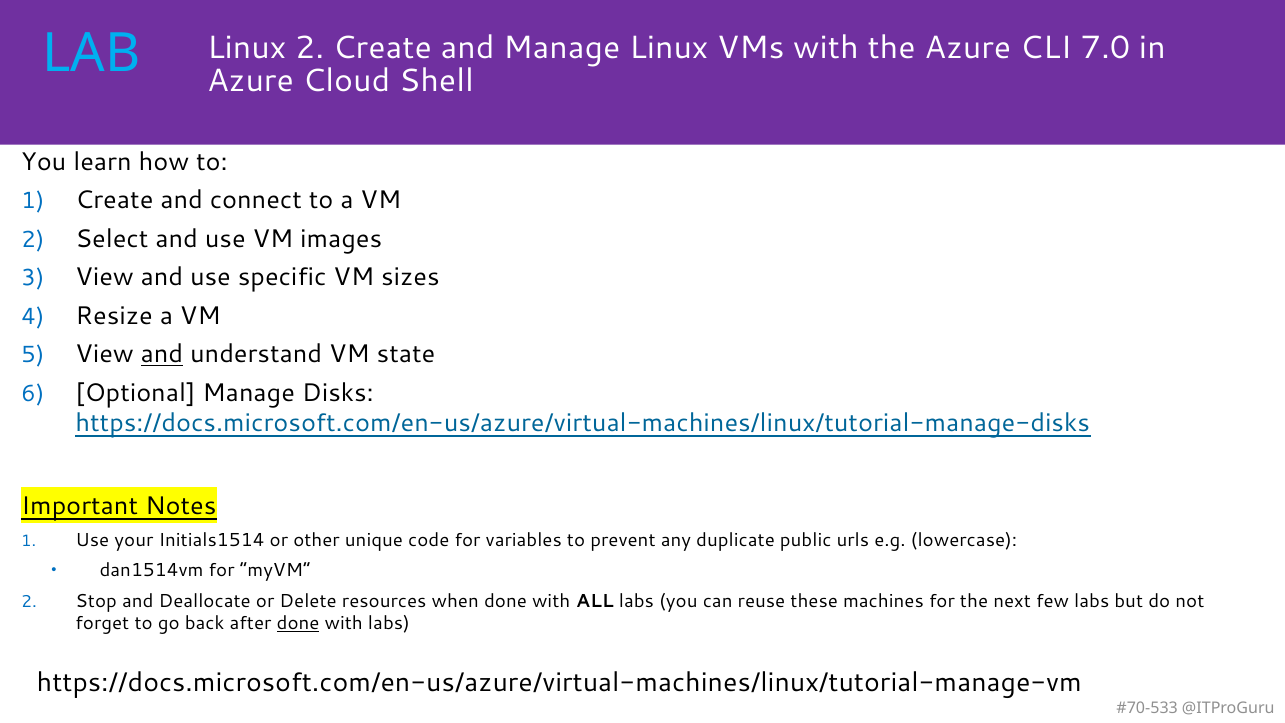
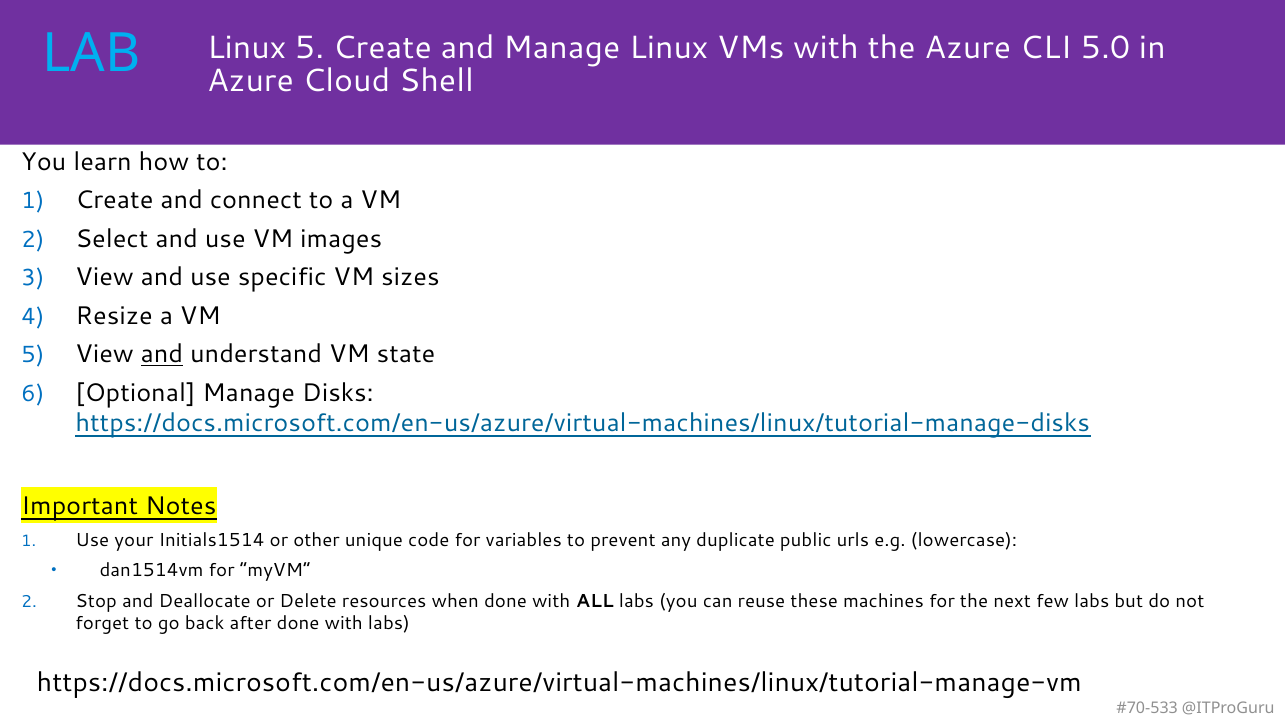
Linux 2: 2 -> 5
7.0: 7.0 -> 5.0
done at (298, 624) underline: present -> none
